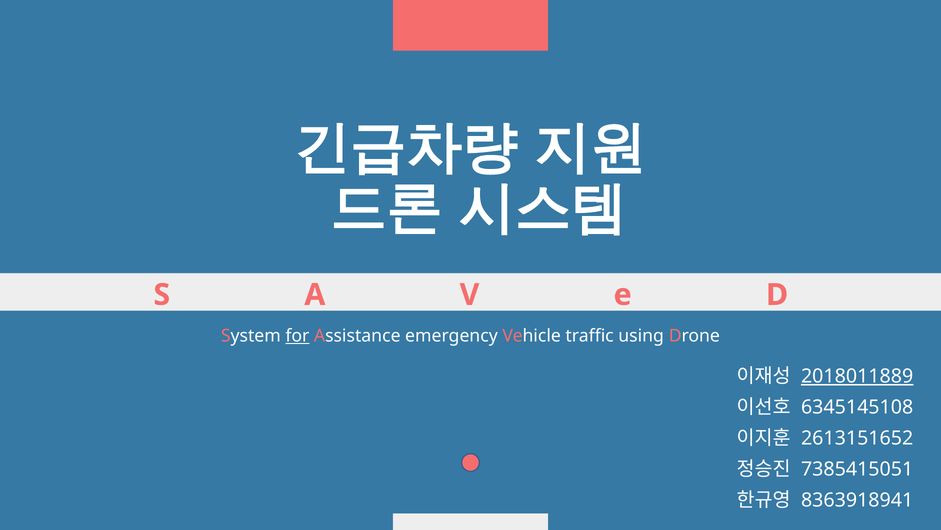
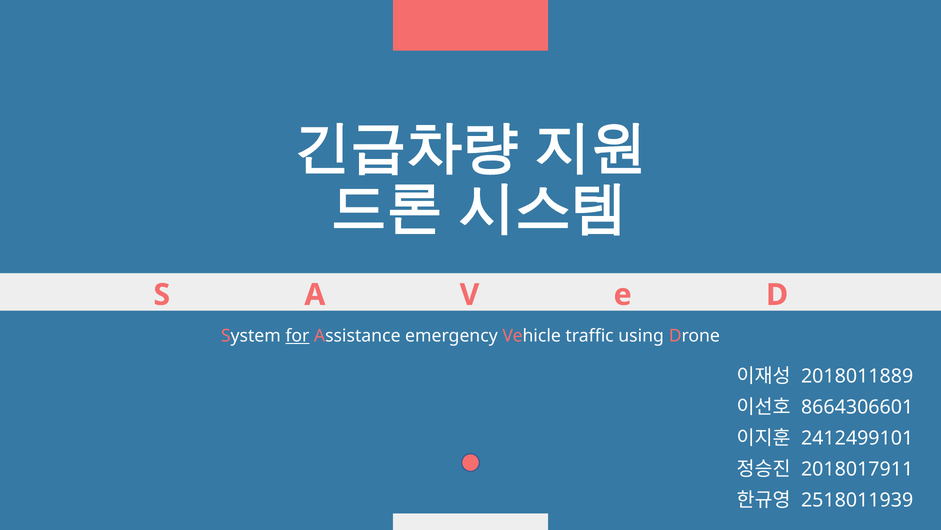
2018011889 underline: present -> none
6345145108: 6345145108 -> 8664306601
2613151652: 2613151652 -> 2412499101
7385415051: 7385415051 -> 2018017911
8363918941: 8363918941 -> 2518011939
